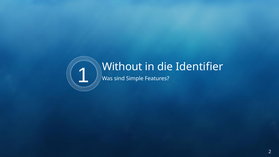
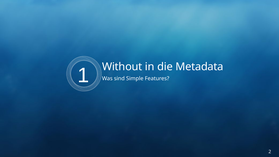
Identifier: Identifier -> Metadata
